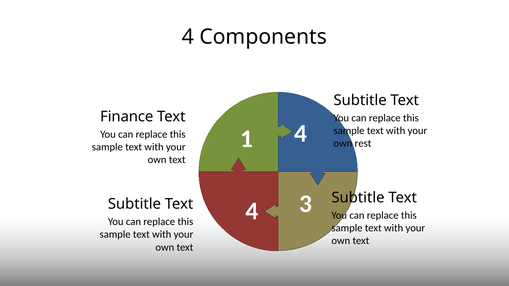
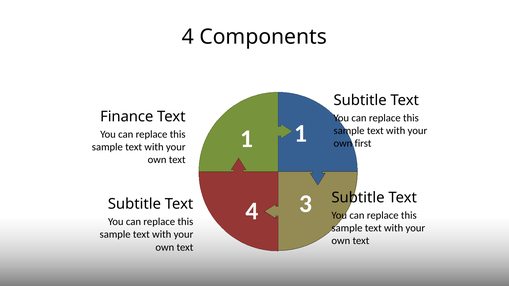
1 4: 4 -> 1
rest: rest -> first
